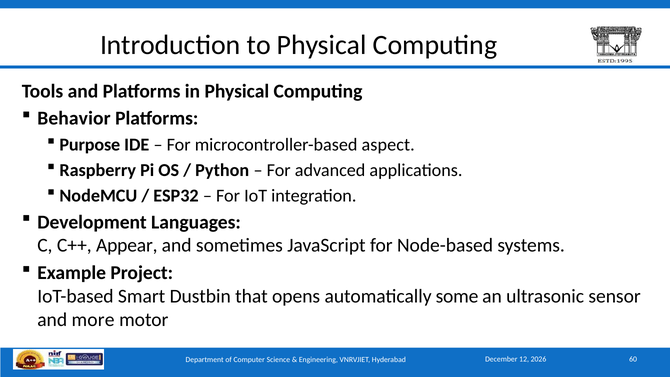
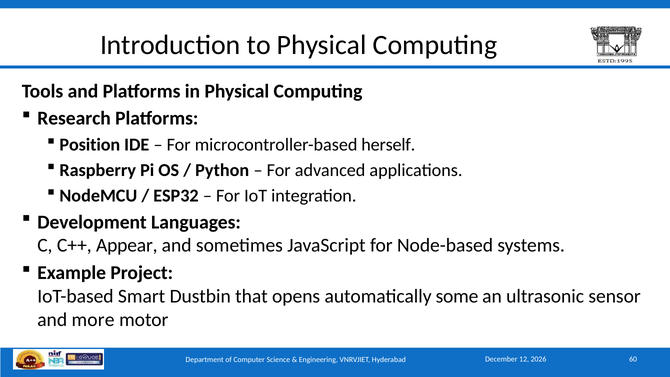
Behavior: Behavior -> Research
Purpose: Purpose -> Position
aspect: aspect -> herself
